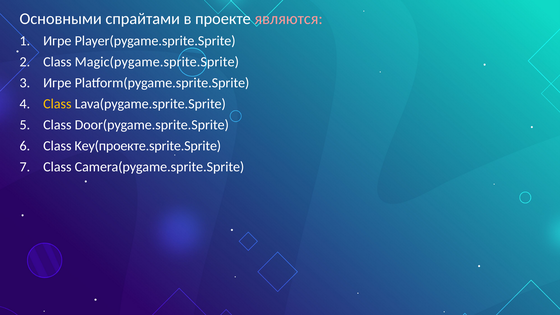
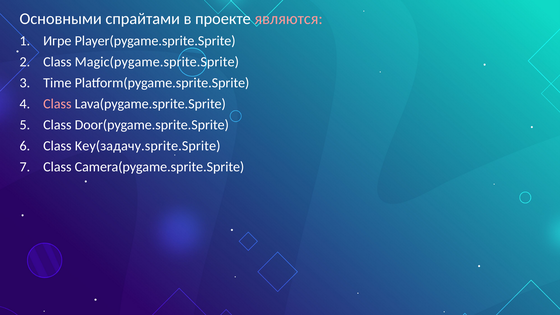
Игре at (57, 83): Игре -> Time
Class at (57, 104) colour: yellow -> pink
Key(проекте.sprite.Sprite: Key(проекте.sprite.Sprite -> Key(задачу.sprite.Sprite
